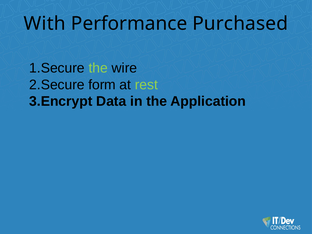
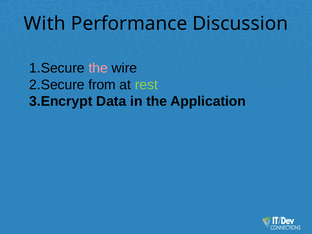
Purchased: Purchased -> Discussion
the at (98, 68) colour: light green -> pink
form: form -> from
